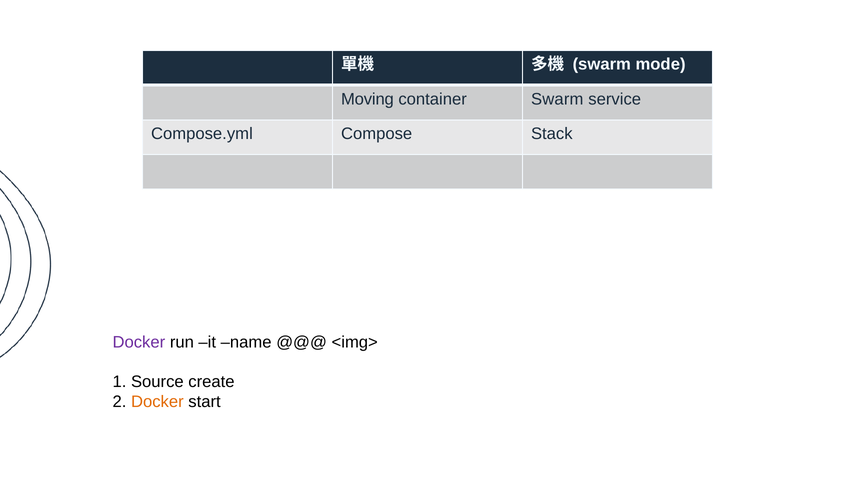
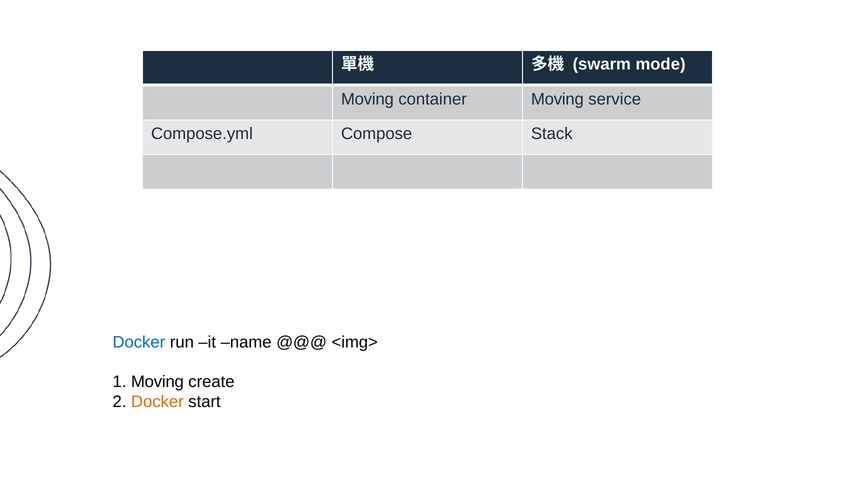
container Swarm: Swarm -> Moving
Docker at (139, 342) colour: purple -> blue
1 Source: Source -> Moving
